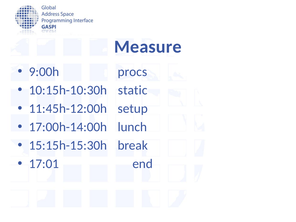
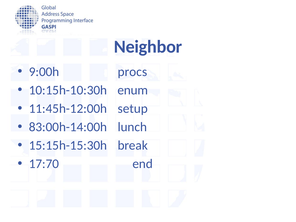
Measure: Measure -> Neighbor
static: static -> enum
17:00h-14:00h: 17:00h-14:00h -> 83:00h-14:00h
17:01: 17:01 -> 17:70
